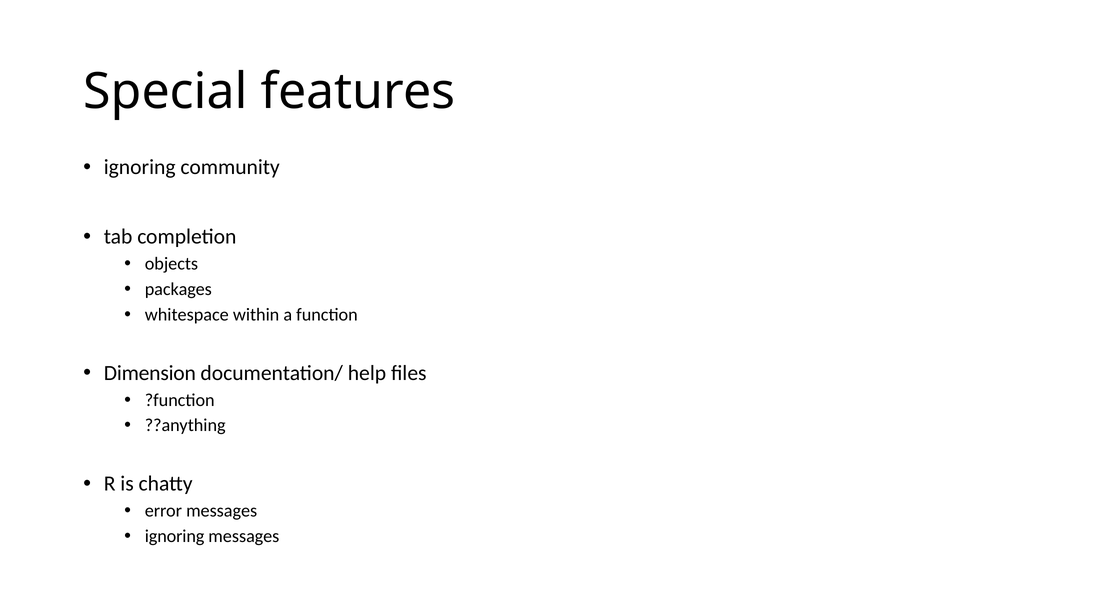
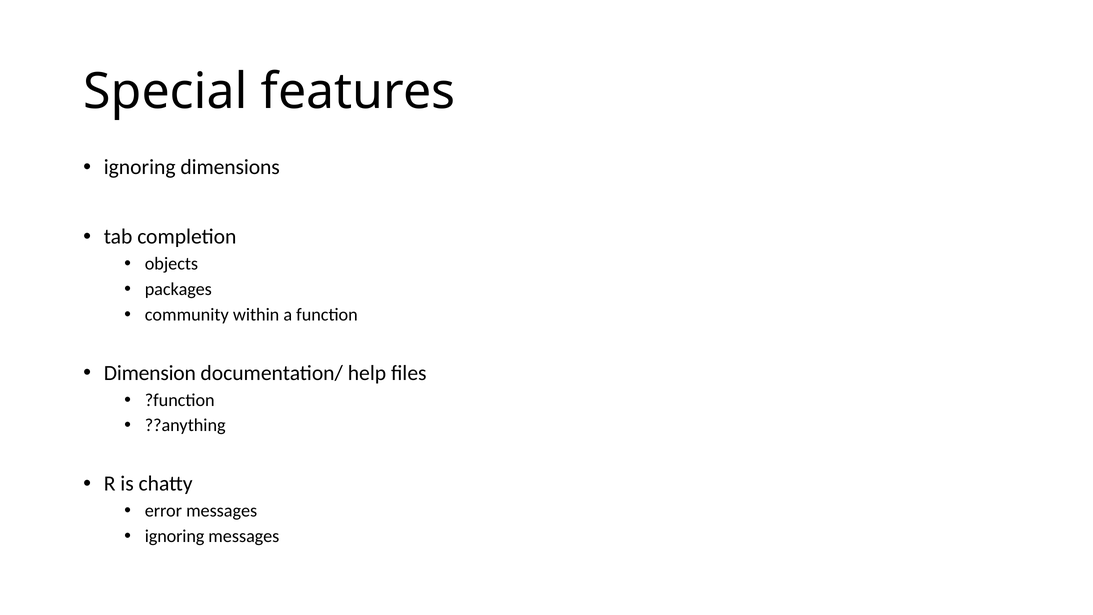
community: community -> dimensions
whitespace: whitespace -> community
